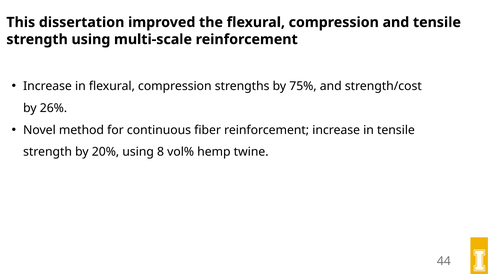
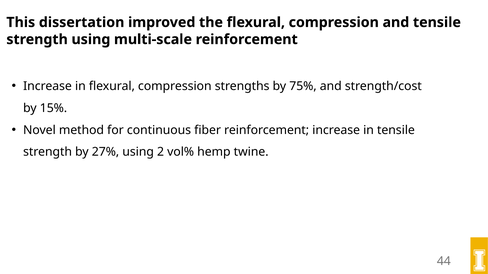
26%: 26% -> 15%
20%: 20% -> 27%
8: 8 -> 2
